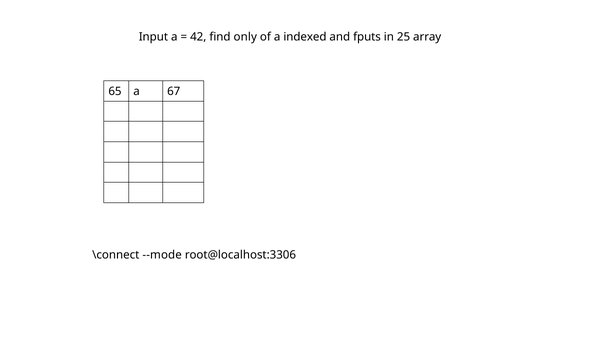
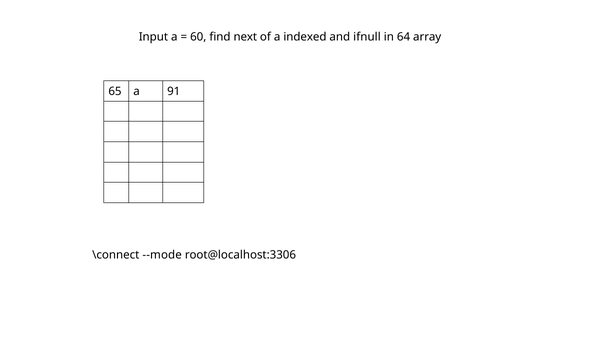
42: 42 -> 60
only: only -> next
fputs: fputs -> ifnull
25: 25 -> 64
67: 67 -> 91
